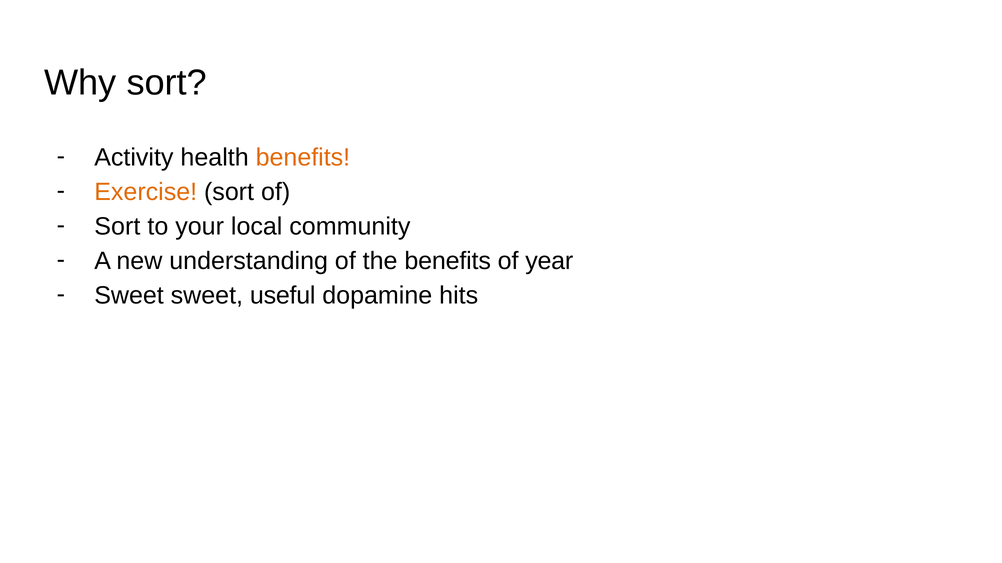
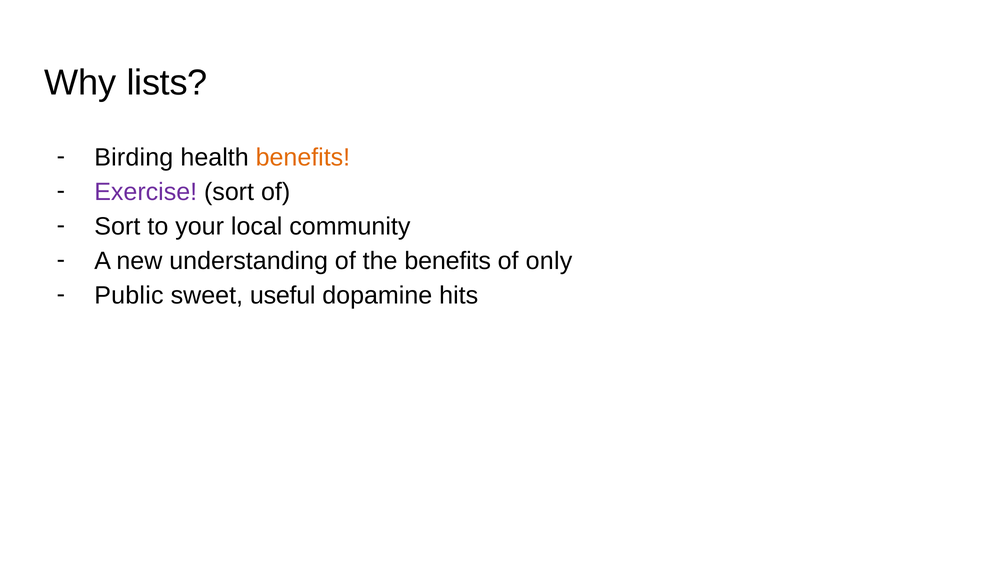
Why sort: sort -> lists
Activity: Activity -> Birding
Exercise colour: orange -> purple
year: year -> only
Sweet at (129, 296): Sweet -> Public
